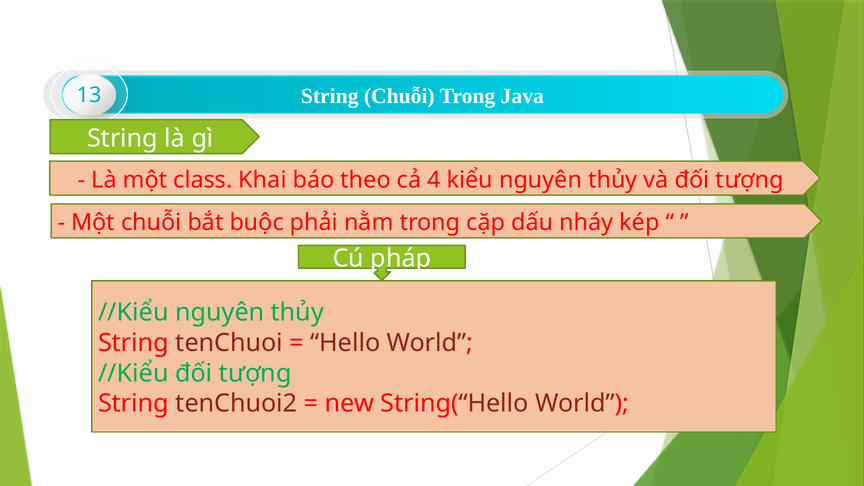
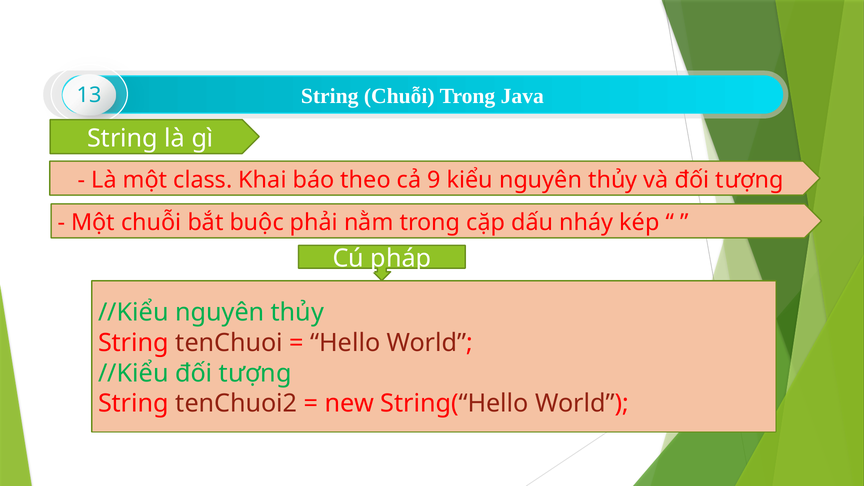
4: 4 -> 9
